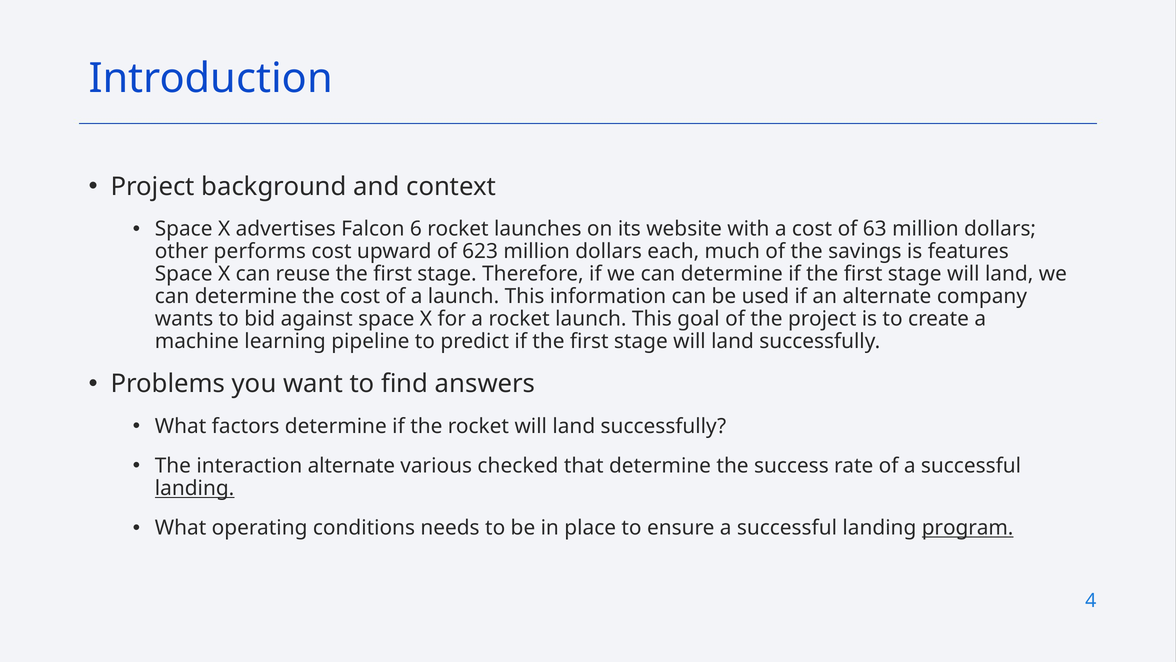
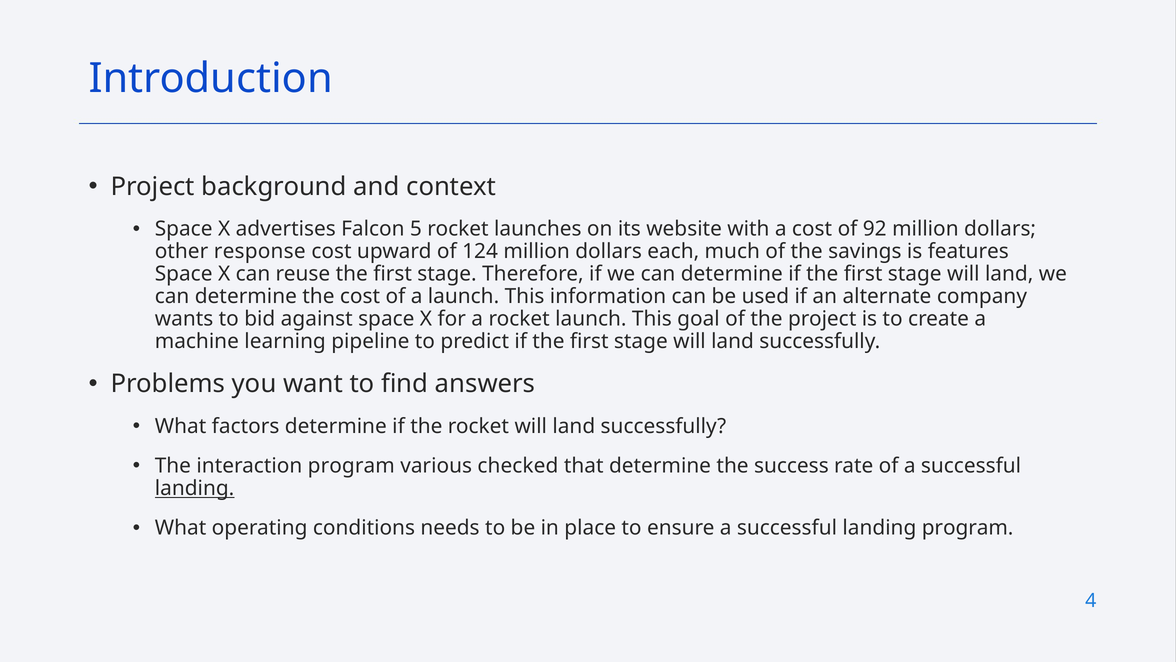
6: 6 -> 5
63: 63 -> 92
performs: performs -> response
623: 623 -> 124
interaction alternate: alternate -> program
program at (968, 528) underline: present -> none
